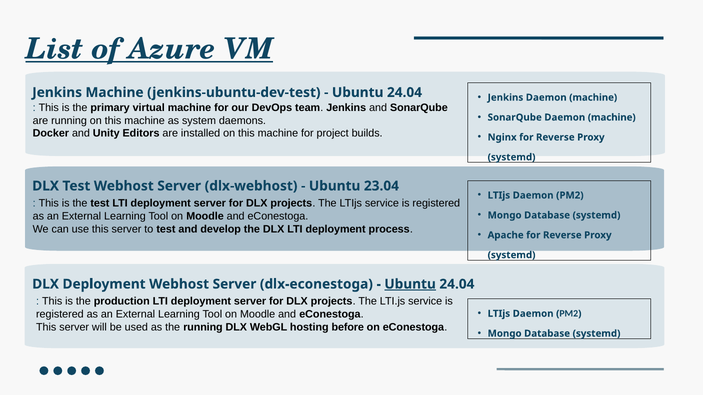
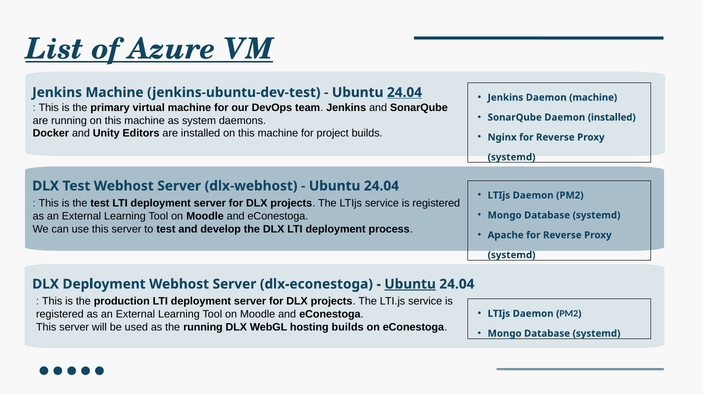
24.04 at (404, 93) underline: none -> present
SonarQube Daemon machine: machine -> installed
23.04 at (381, 186): 23.04 -> 24.04
hosting before: before -> builds
